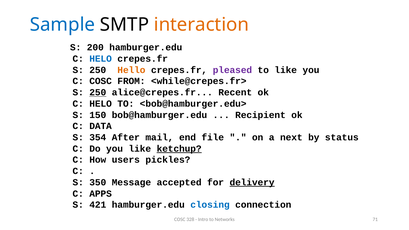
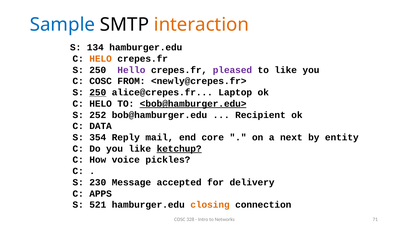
200: 200 -> 134
HELO at (101, 59) colour: blue -> orange
Hello colour: orange -> purple
<while@crepes.fr>: <while@crepes.fr> -> <newly@crepes.fr>
Recent: Recent -> Laptop
<bob@hamburger.edu> underline: none -> present
150: 150 -> 252
After: After -> Reply
file: file -> core
status: status -> entity
users: users -> voice
350: 350 -> 230
delivery underline: present -> none
421: 421 -> 521
closing colour: blue -> orange
